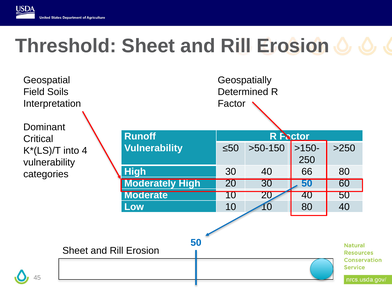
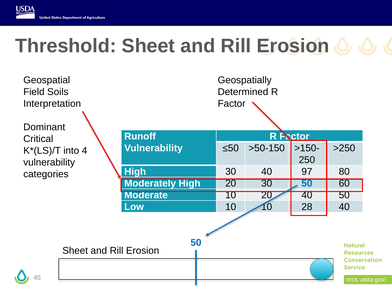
66: 66 -> 97
80 at (307, 207): 80 -> 28
